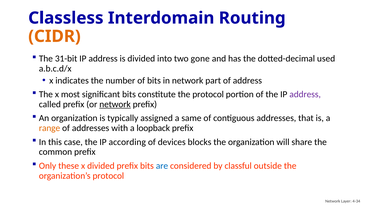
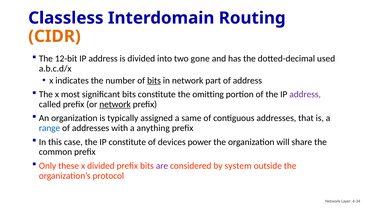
31-bit: 31-bit -> 12-bit
bits at (154, 81) underline: none -> present
the protocol: protocol -> omitting
range colour: orange -> blue
loopback: loopback -> anything
IP according: according -> constitute
blocks: blocks -> power
are colour: blue -> purple
classful: classful -> system
